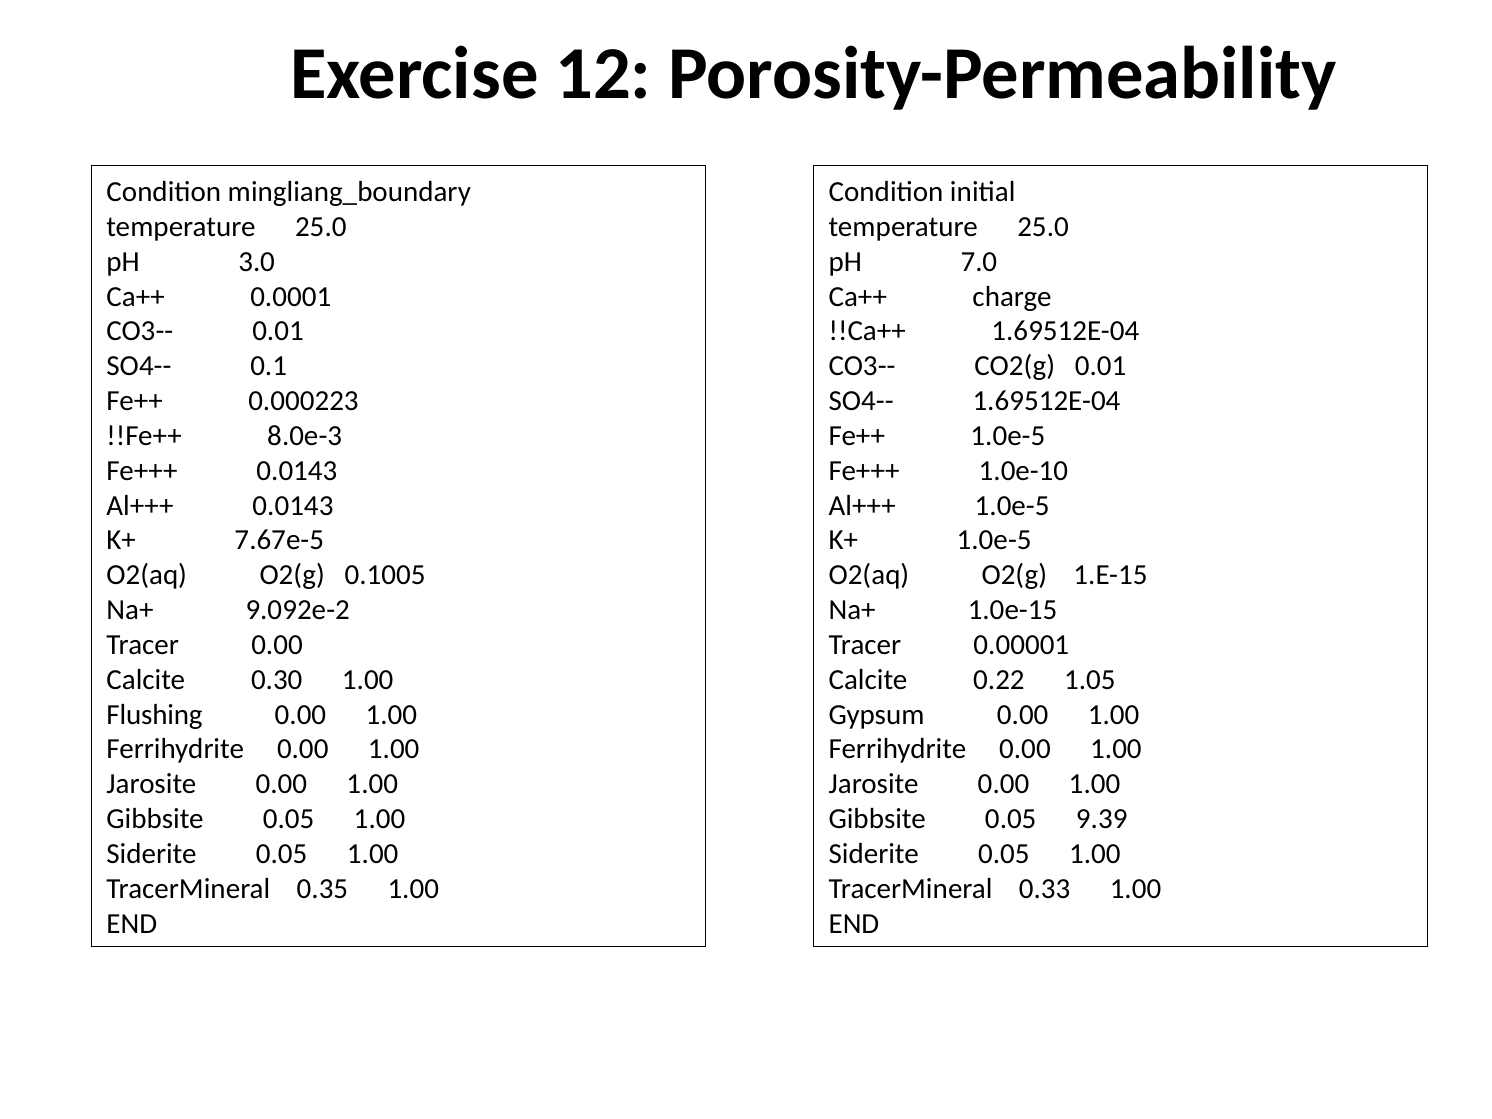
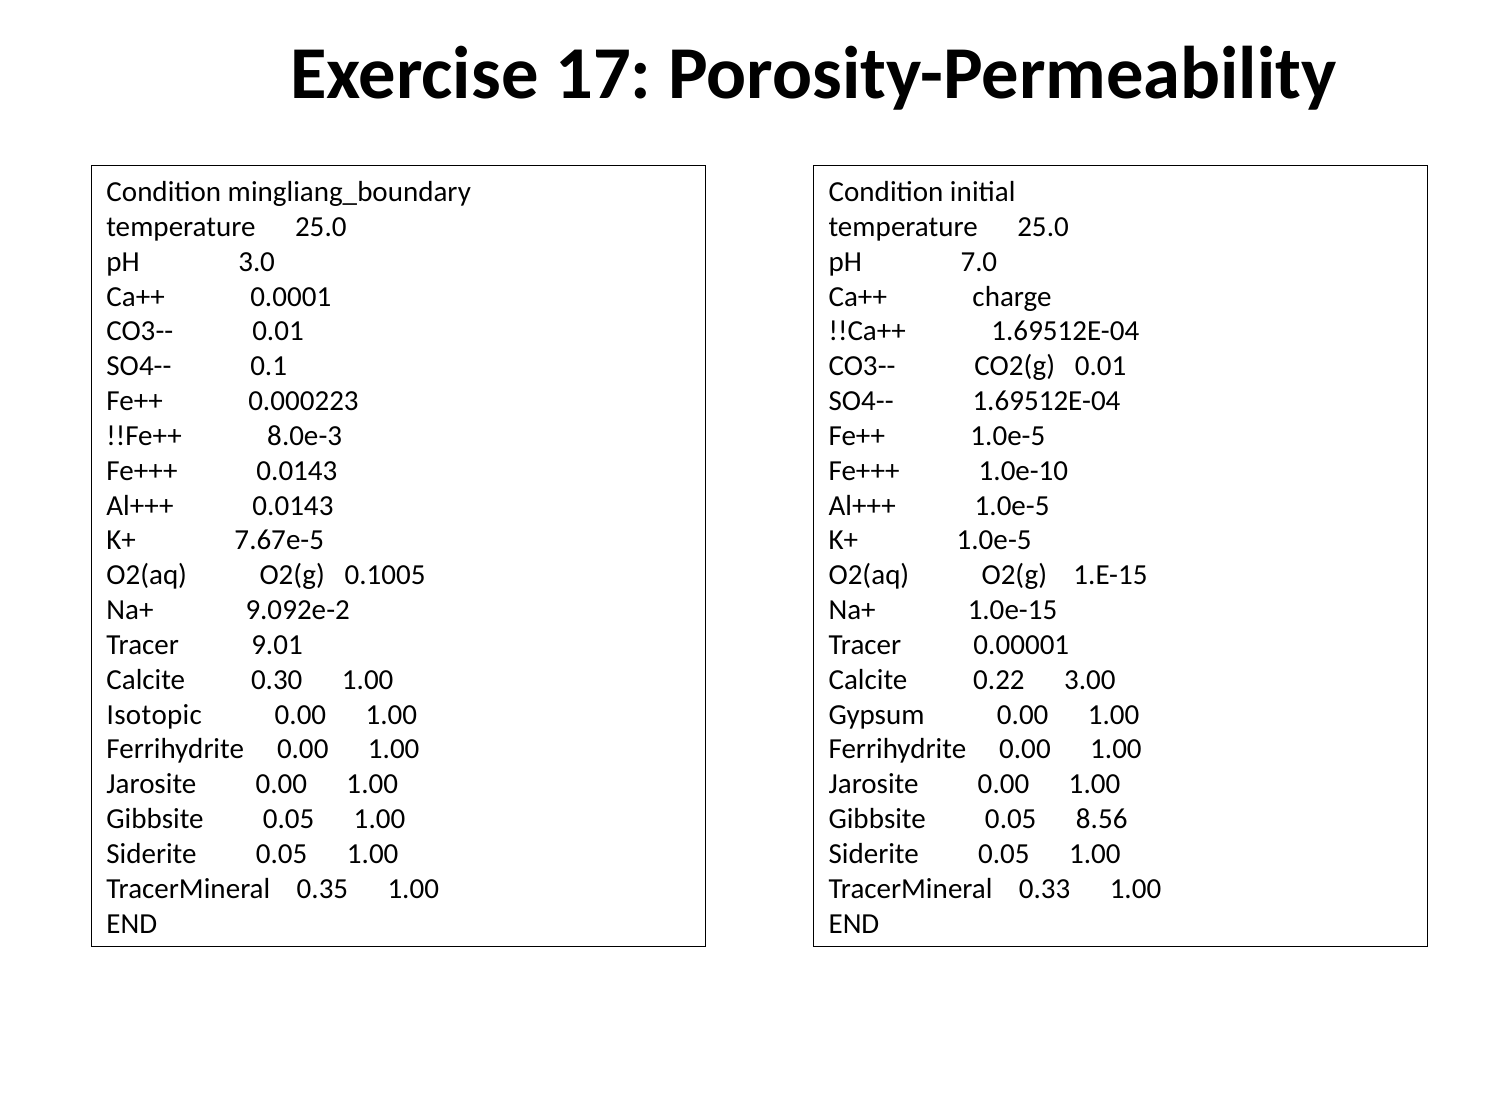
12: 12 -> 17
Tracer 0.00: 0.00 -> 9.01
1.05: 1.05 -> 3.00
Flushing: Flushing -> Isotopic
9.39: 9.39 -> 8.56
